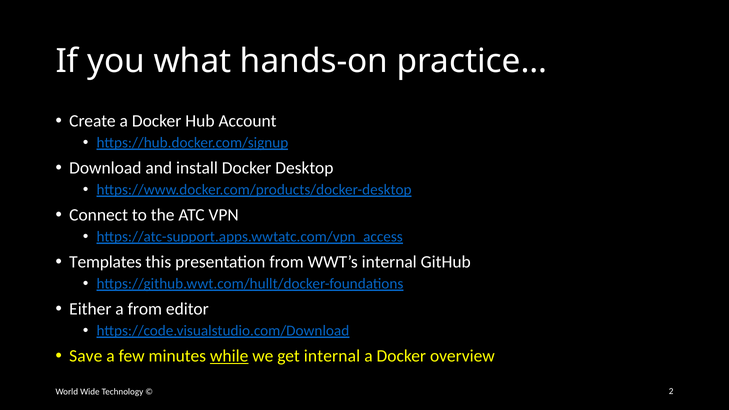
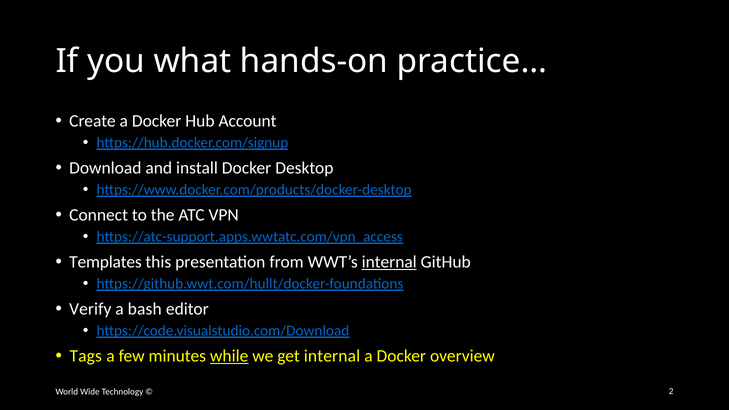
internal at (389, 262) underline: none -> present
Either: Either -> Verify
a from: from -> bash
Save: Save -> Tags
